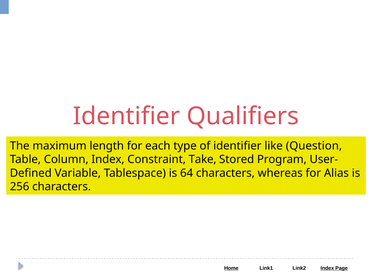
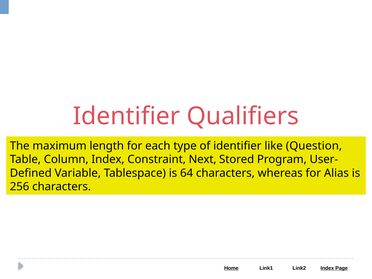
Take: Take -> Next
